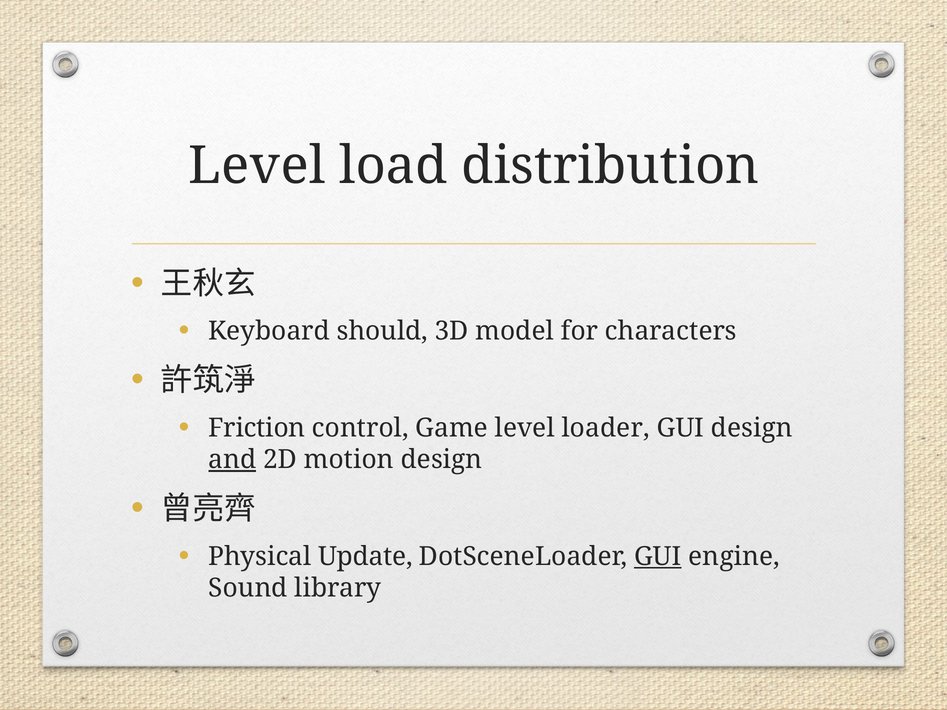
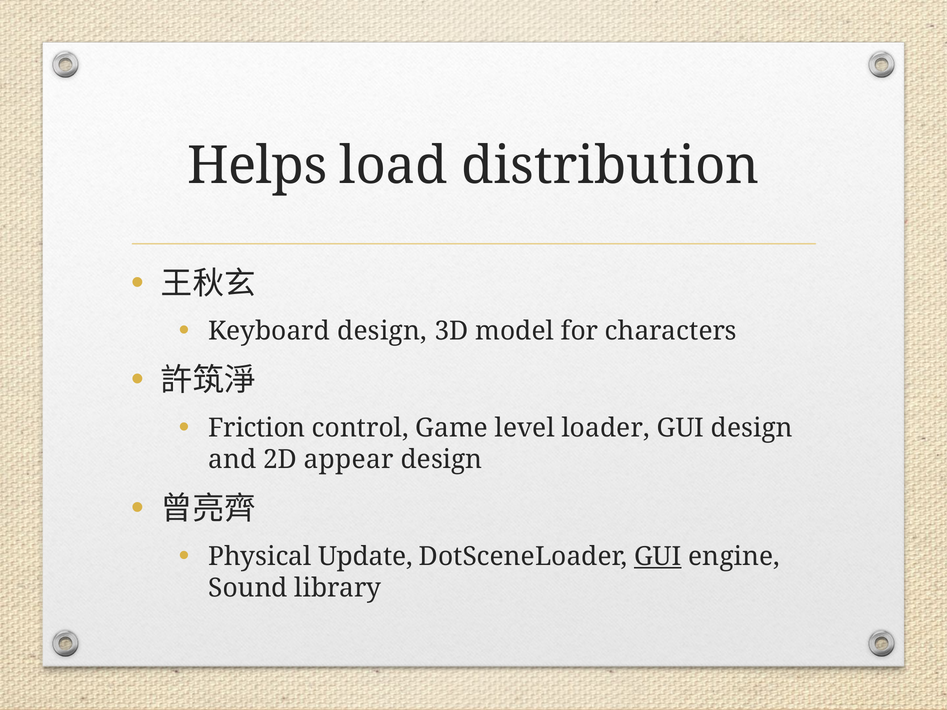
Level at (257, 166): Level -> Helps
Keyboard should: should -> design
and underline: present -> none
motion: motion -> appear
